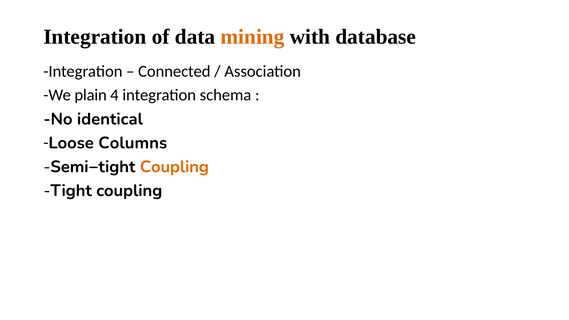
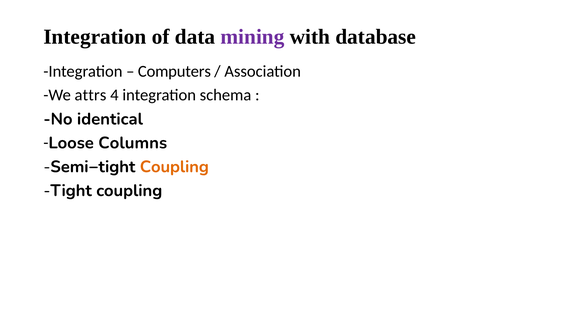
mining colour: orange -> purple
Connected: Connected -> Computers
plain: plain -> attrs
